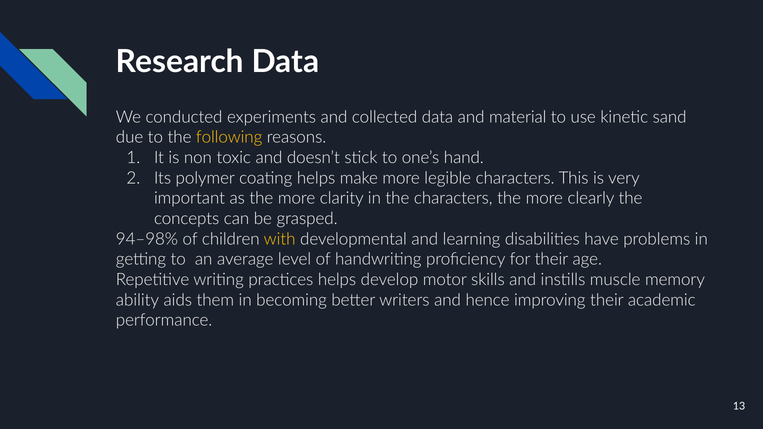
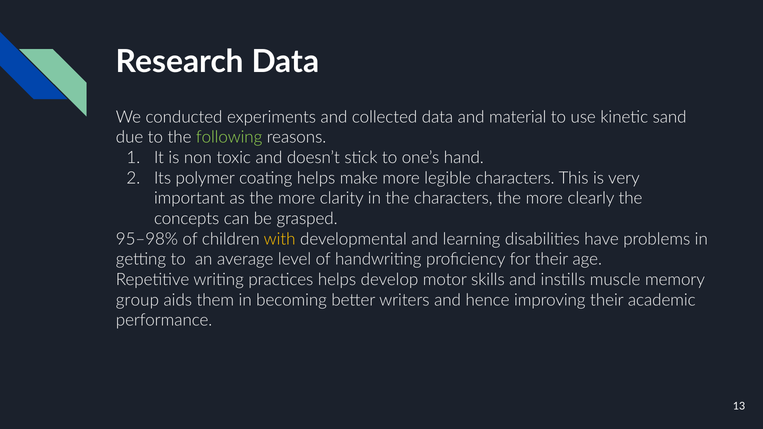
following colour: yellow -> light green
94–98%: 94–98% -> 95–98%
ability: ability -> group
